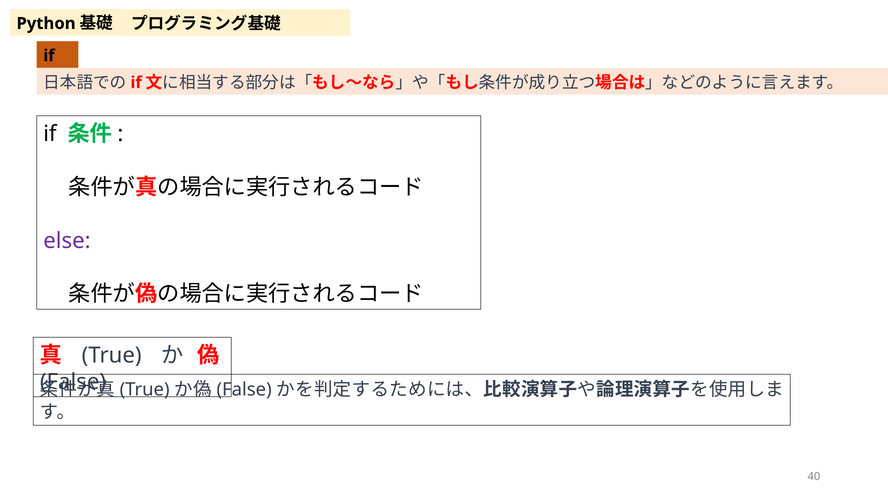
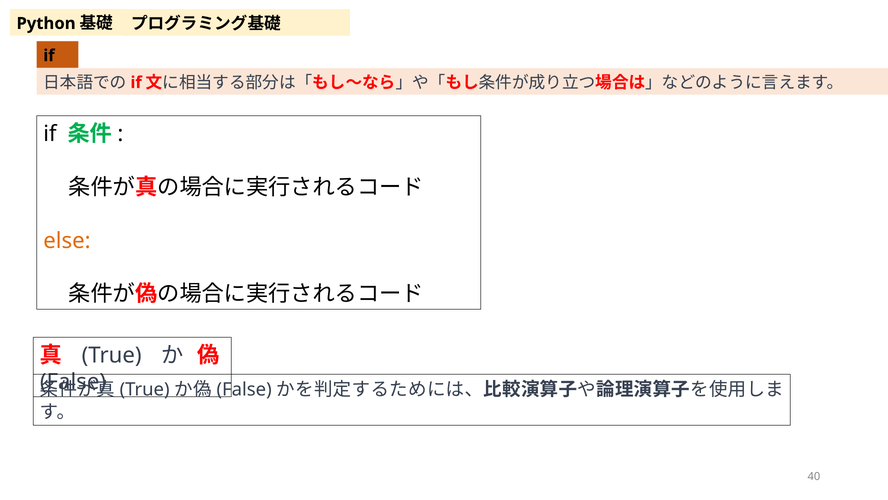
else colour: purple -> orange
